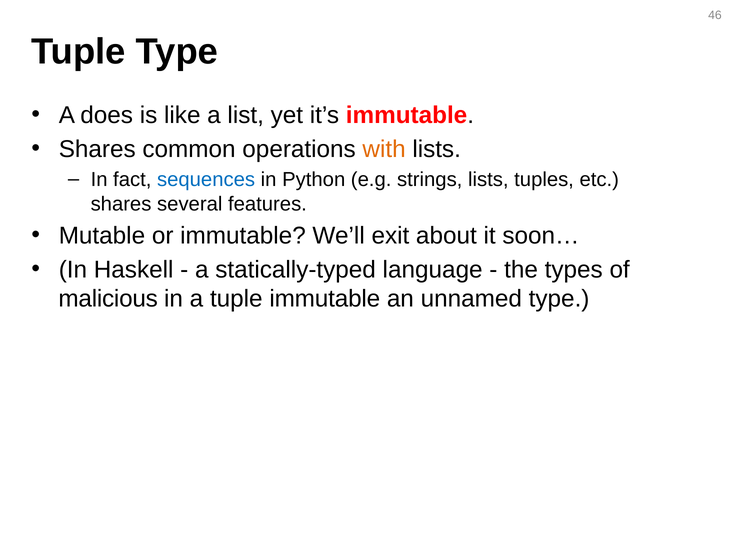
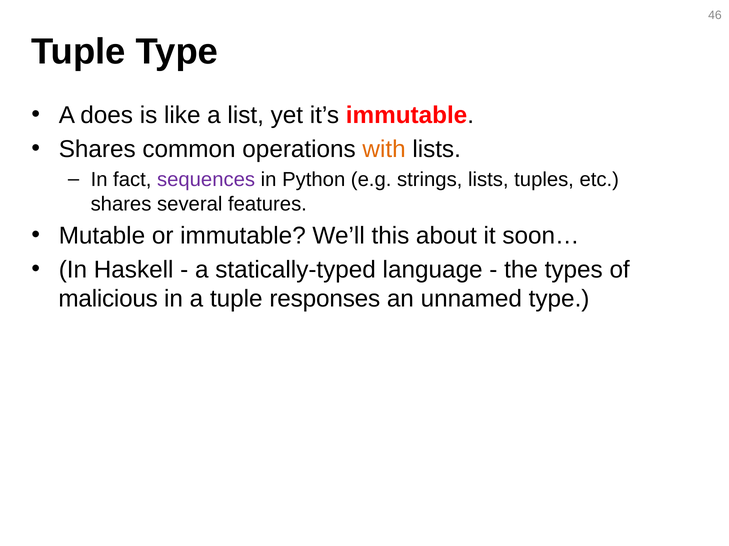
sequences colour: blue -> purple
exit: exit -> this
tuple immutable: immutable -> responses
